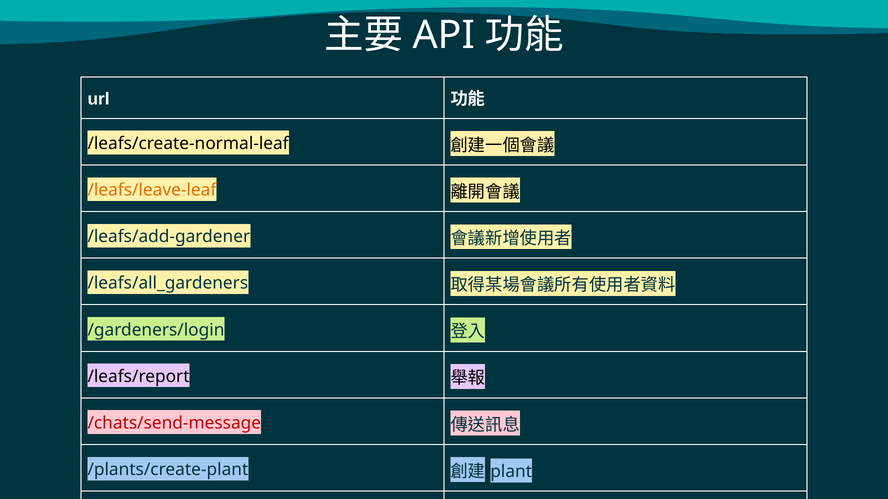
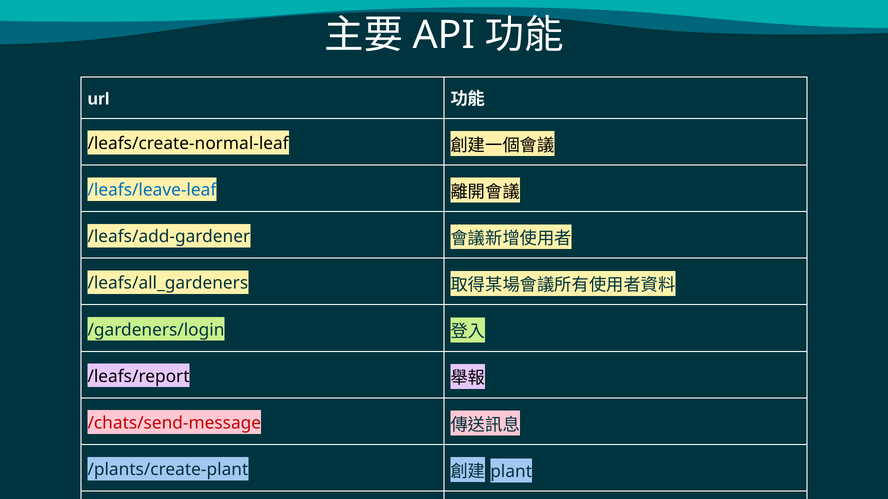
/leafs/leave-leaf colour: orange -> blue
